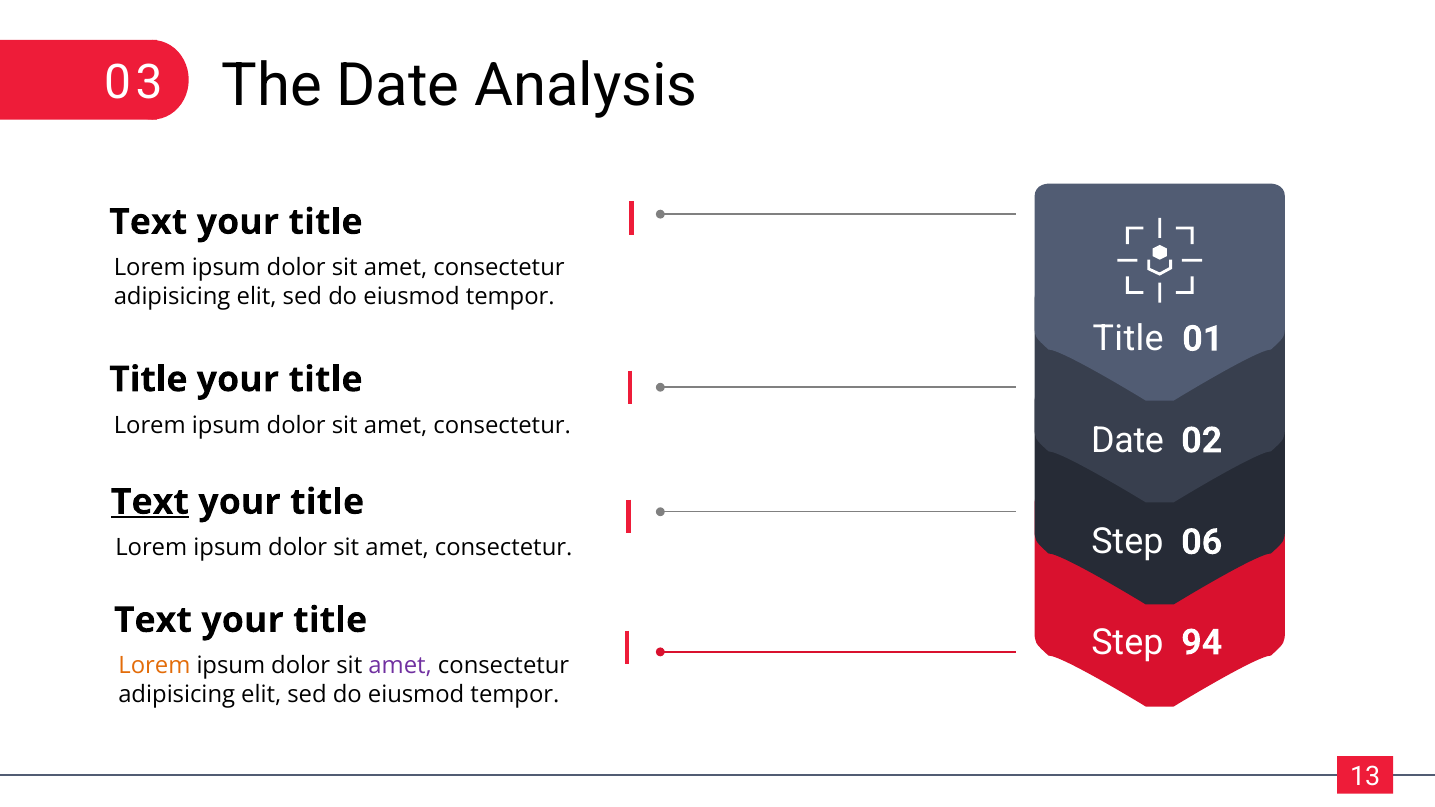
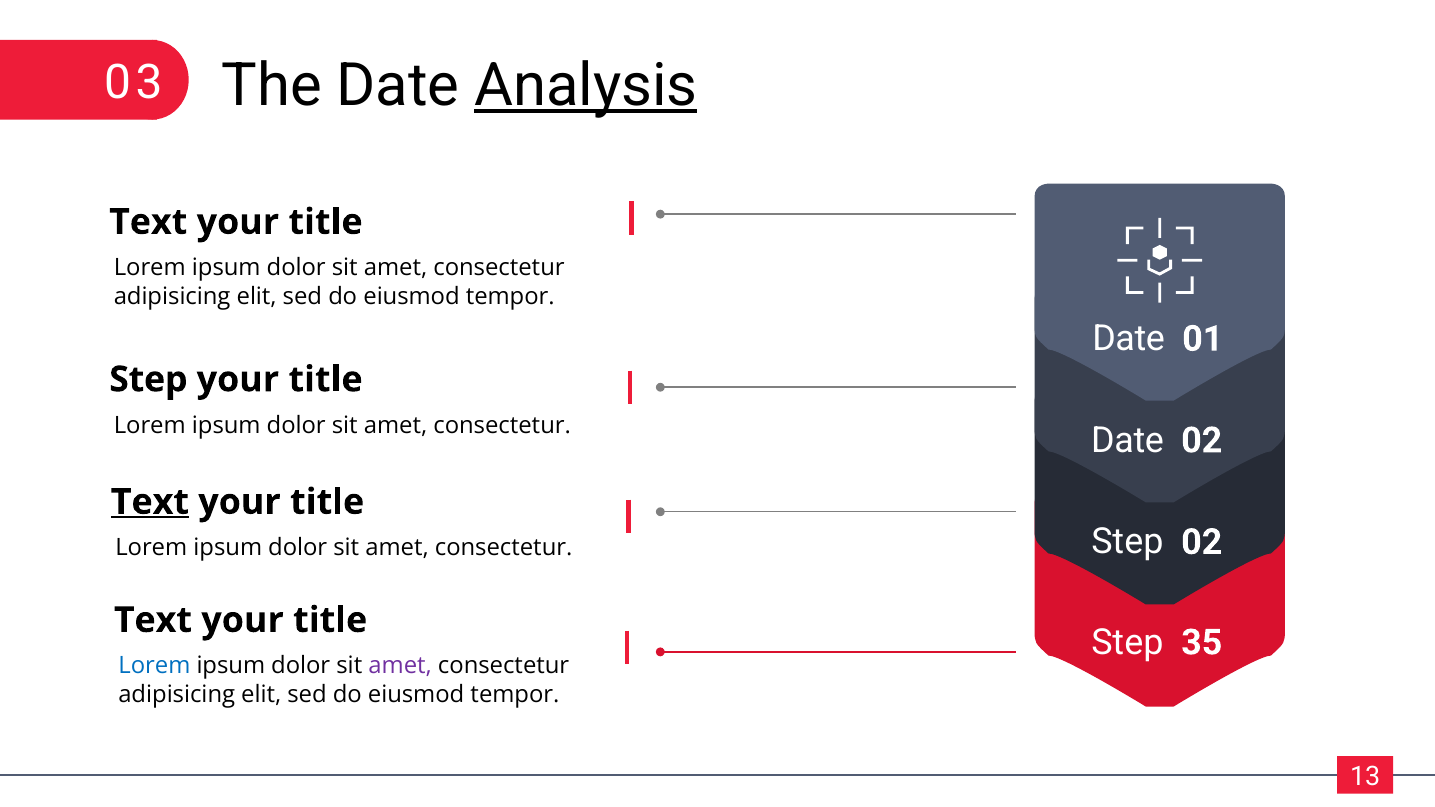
Analysis underline: none -> present
Title at (1128, 339): Title -> Date
Title at (148, 380): Title -> Step
Step 06: 06 -> 02
94: 94 -> 35
Lorem at (154, 666) colour: orange -> blue
